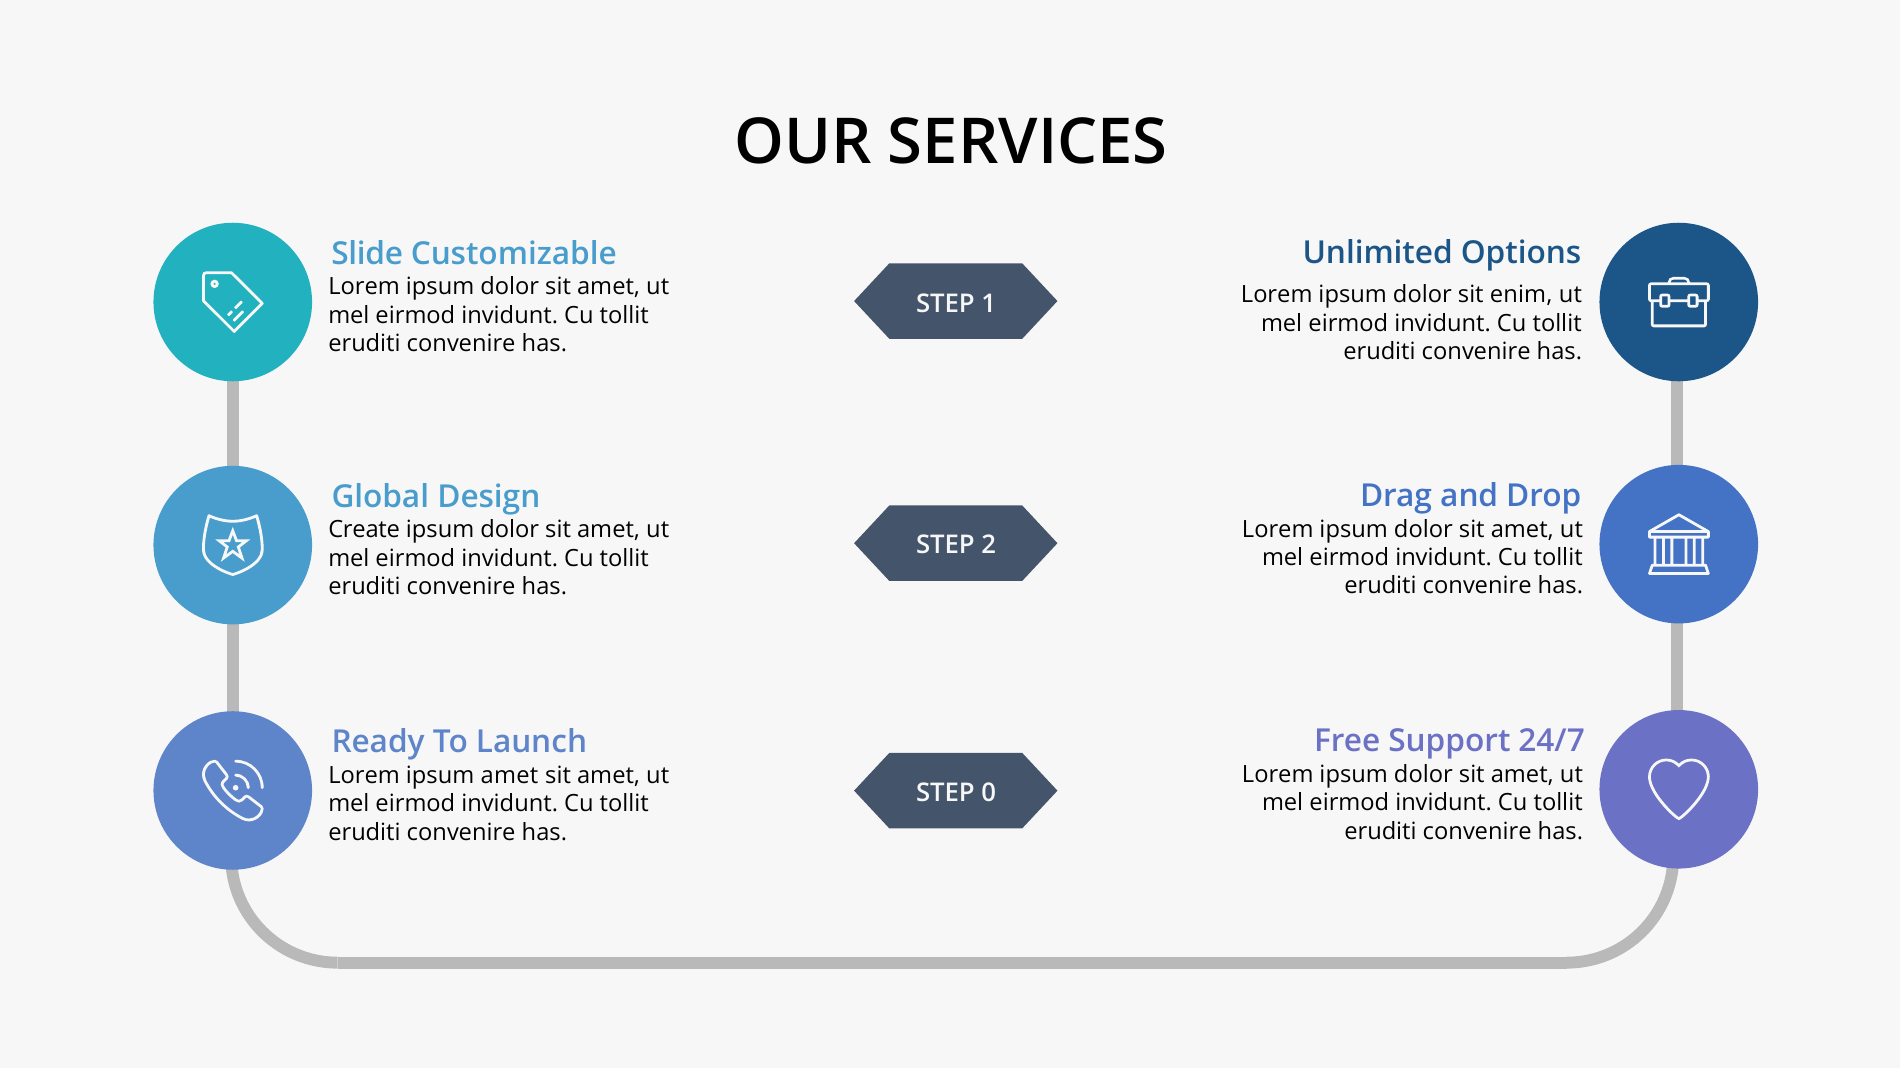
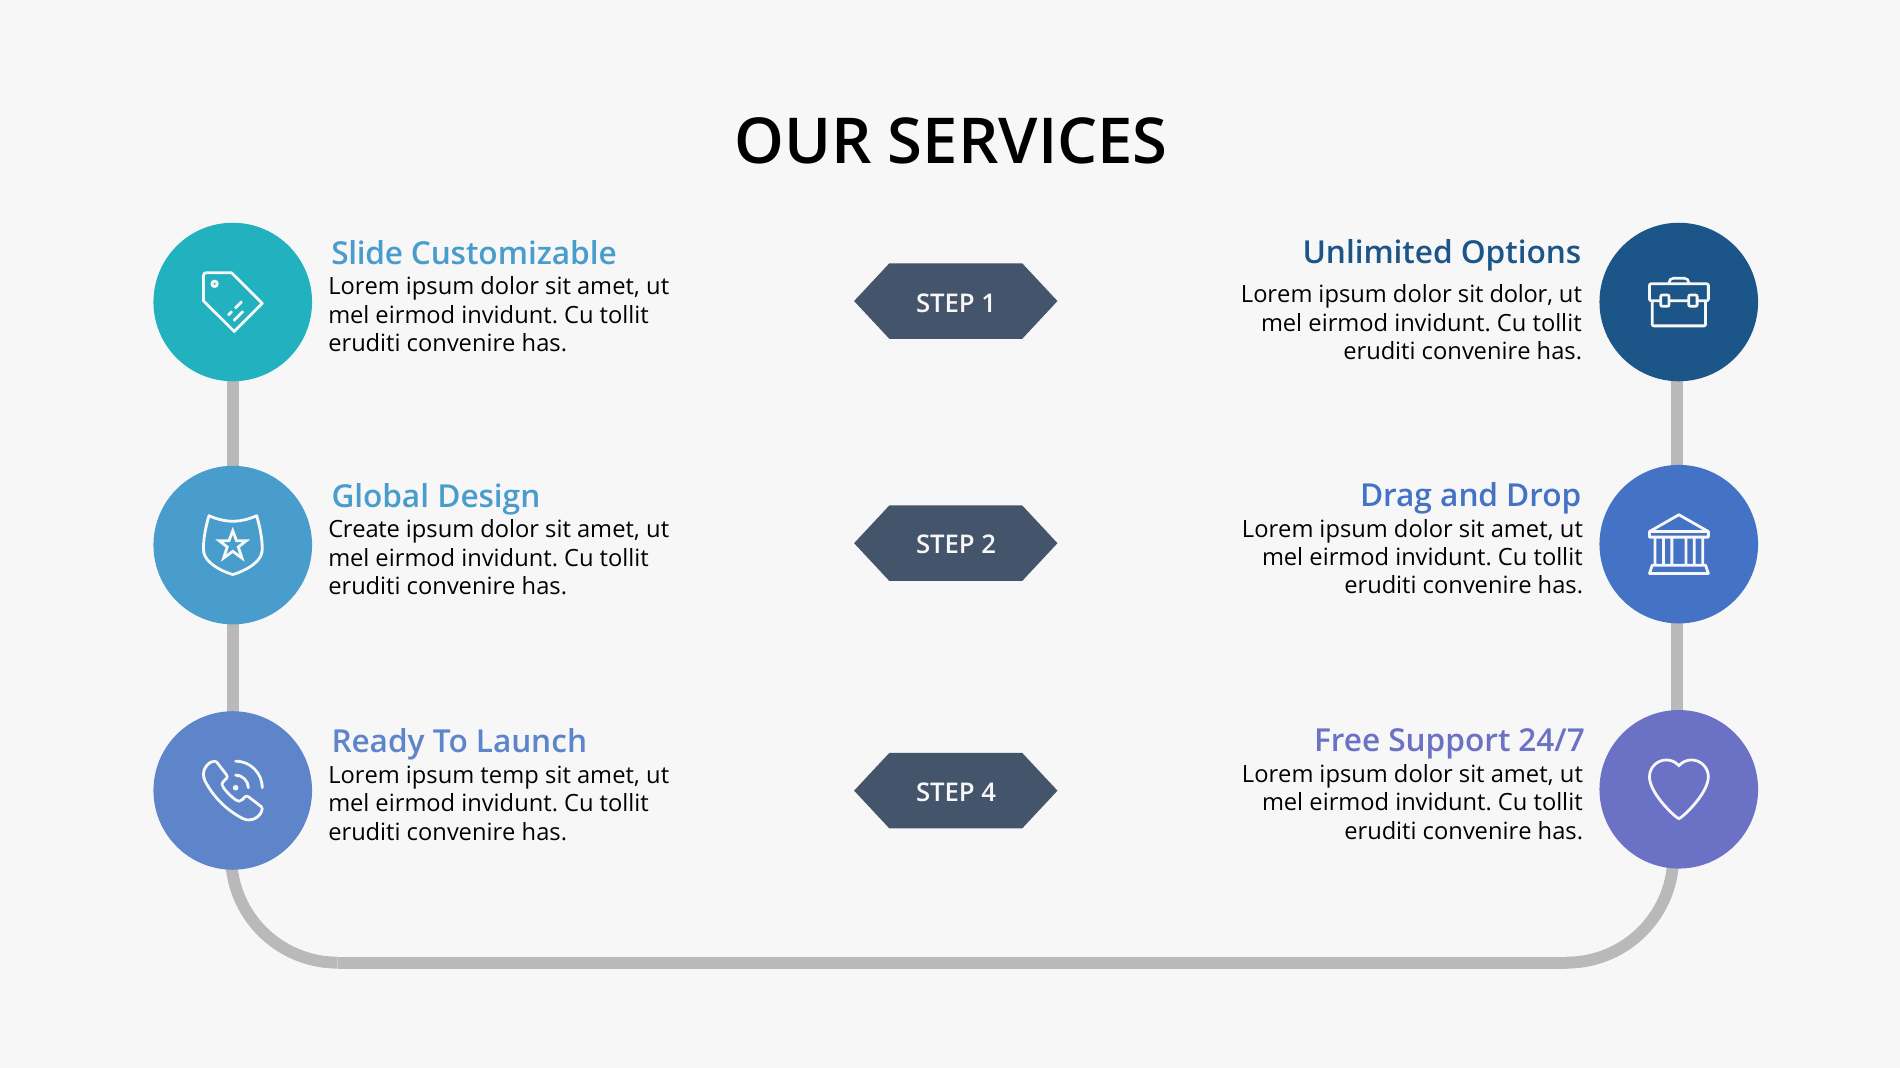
sit enim: enim -> dolor
ipsum amet: amet -> temp
0: 0 -> 4
